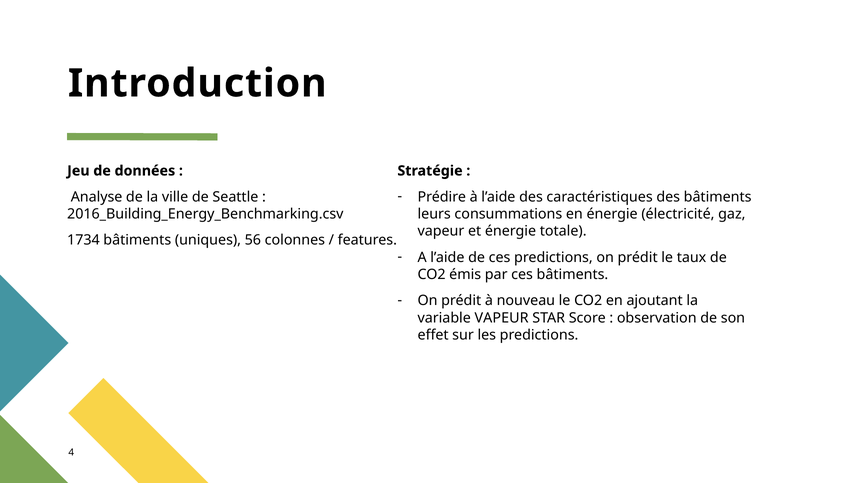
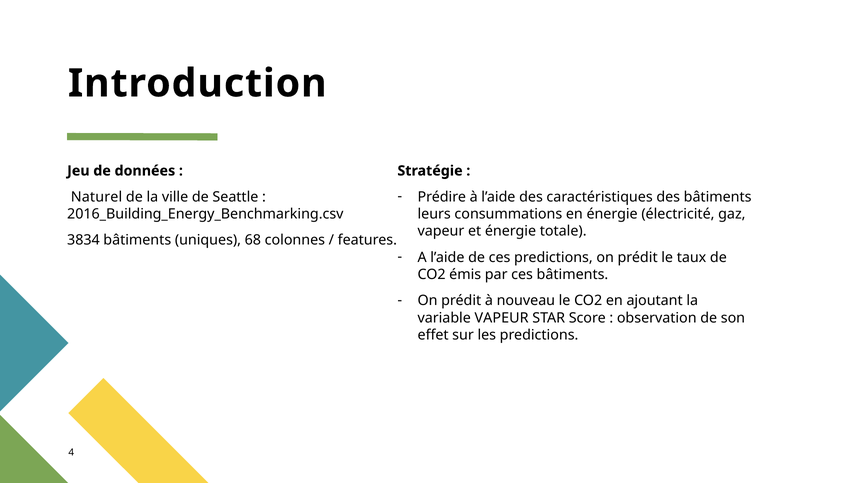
Analyse: Analyse -> Naturel
1734: 1734 -> 3834
56: 56 -> 68
